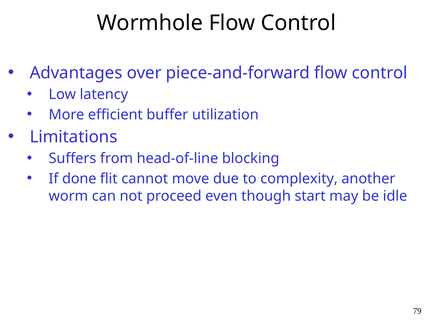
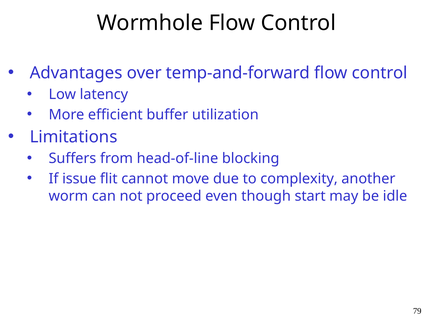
piece-and-forward: piece-and-forward -> temp-and-forward
done: done -> issue
